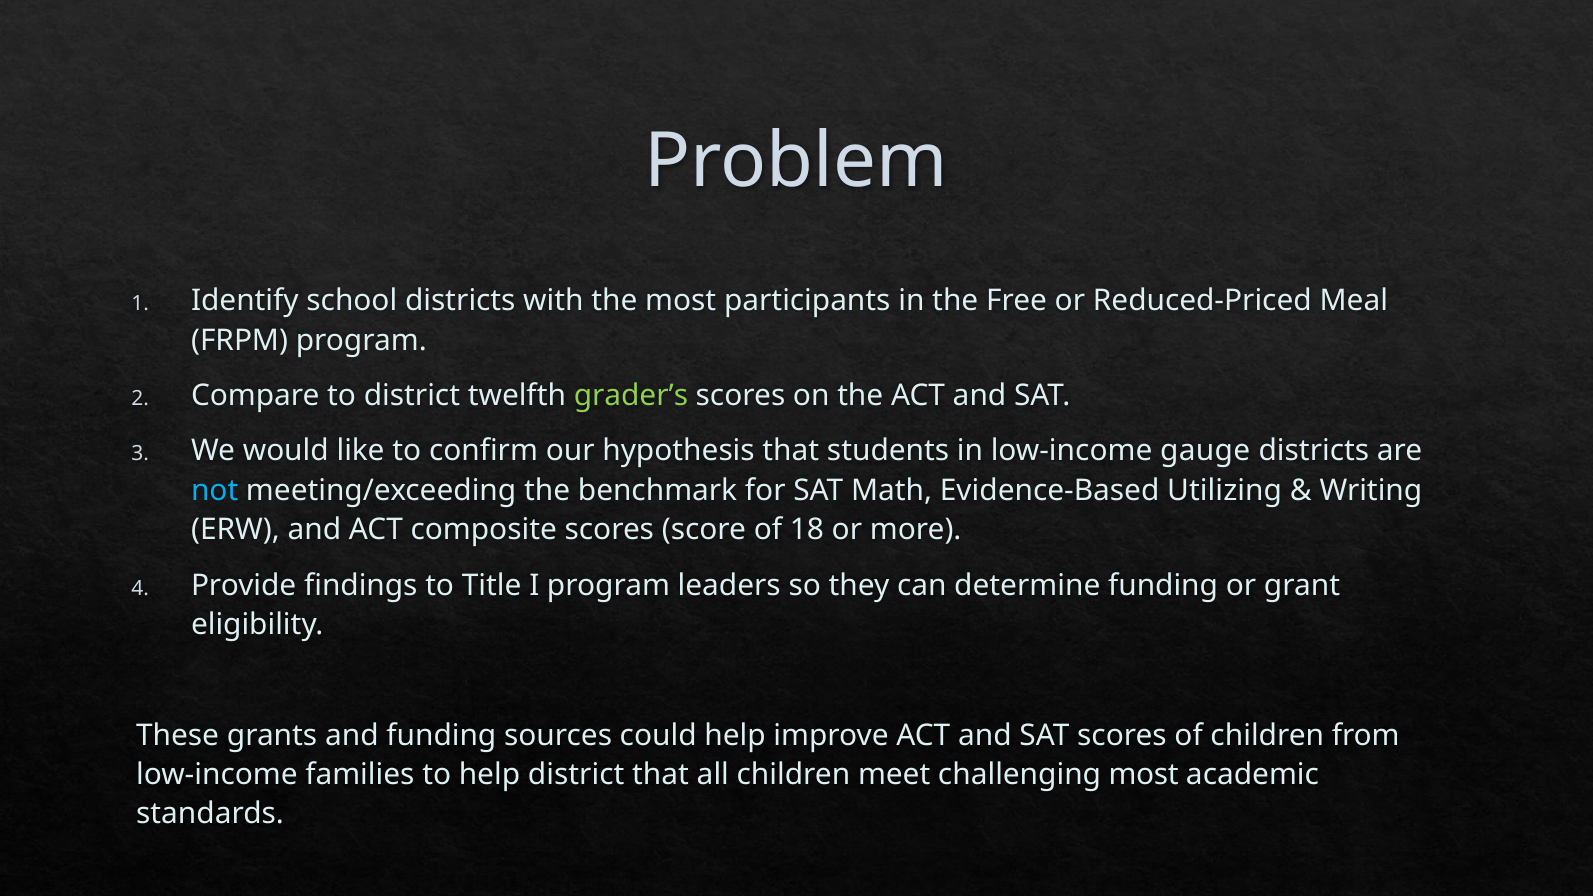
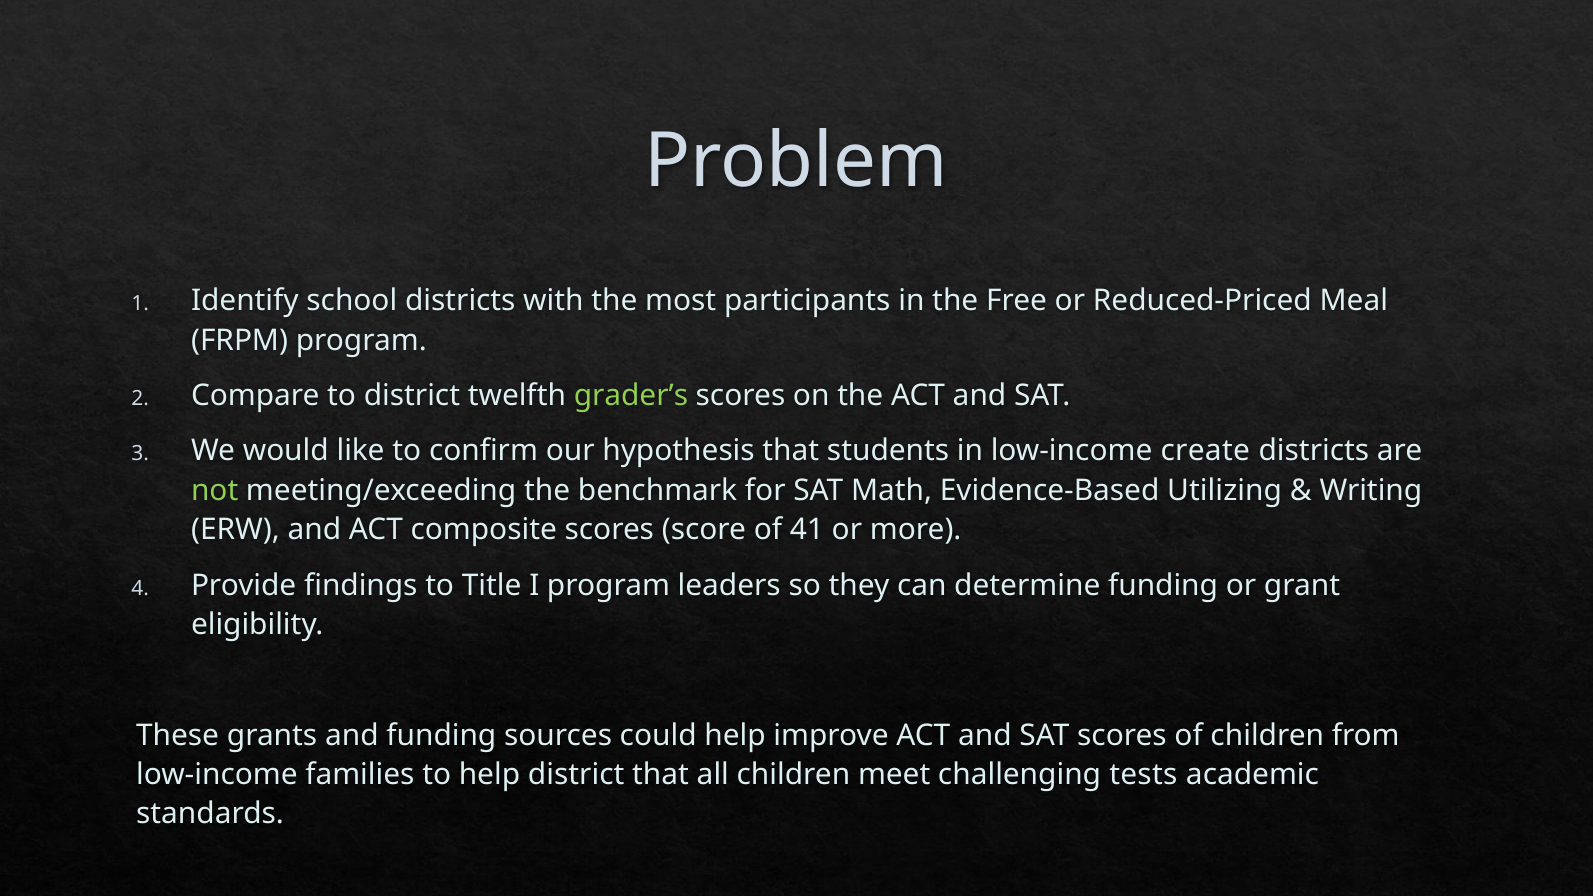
gauge: gauge -> create
not colour: light blue -> light green
18: 18 -> 41
challenging most: most -> tests
